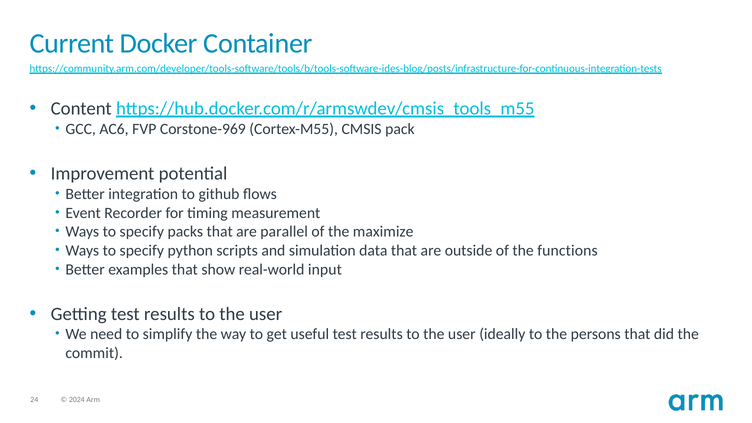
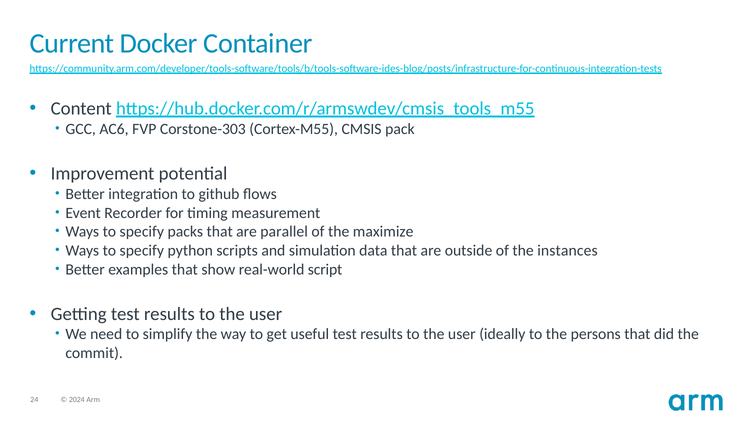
Corstone-969: Corstone-969 -> Corstone-303
functions: functions -> instances
input: input -> script
